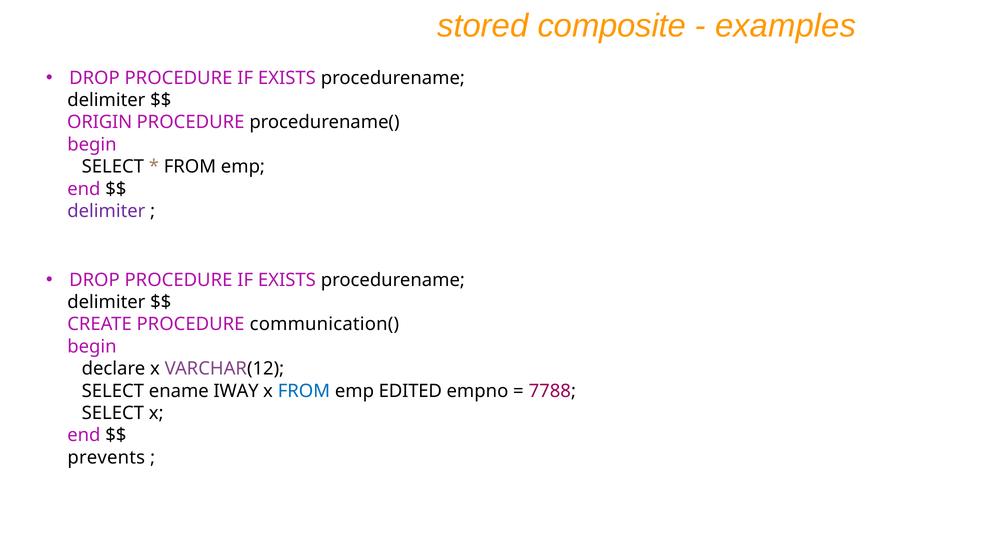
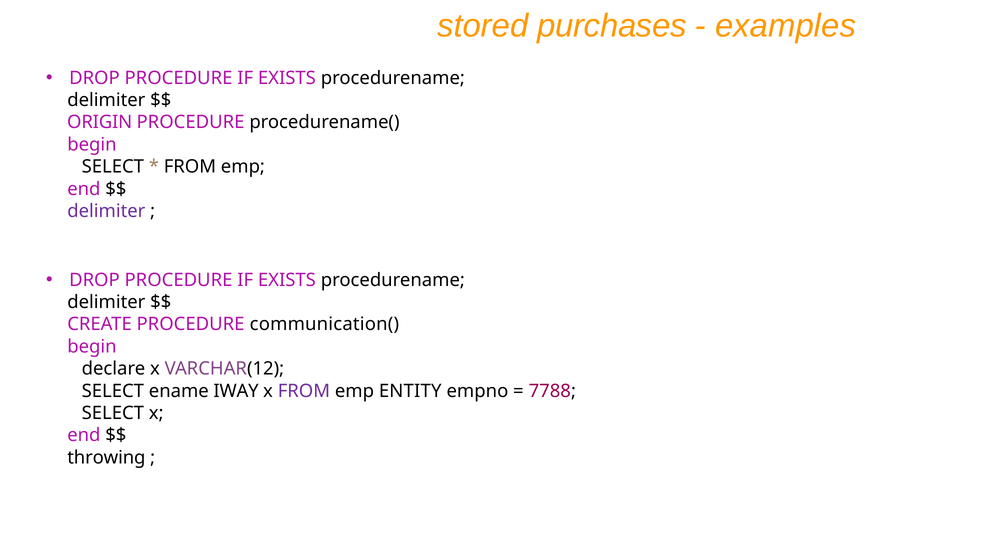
composite: composite -> purchases
FROM at (304, 391) colour: blue -> purple
EDITED: EDITED -> ENTITY
prevents: prevents -> throwing
